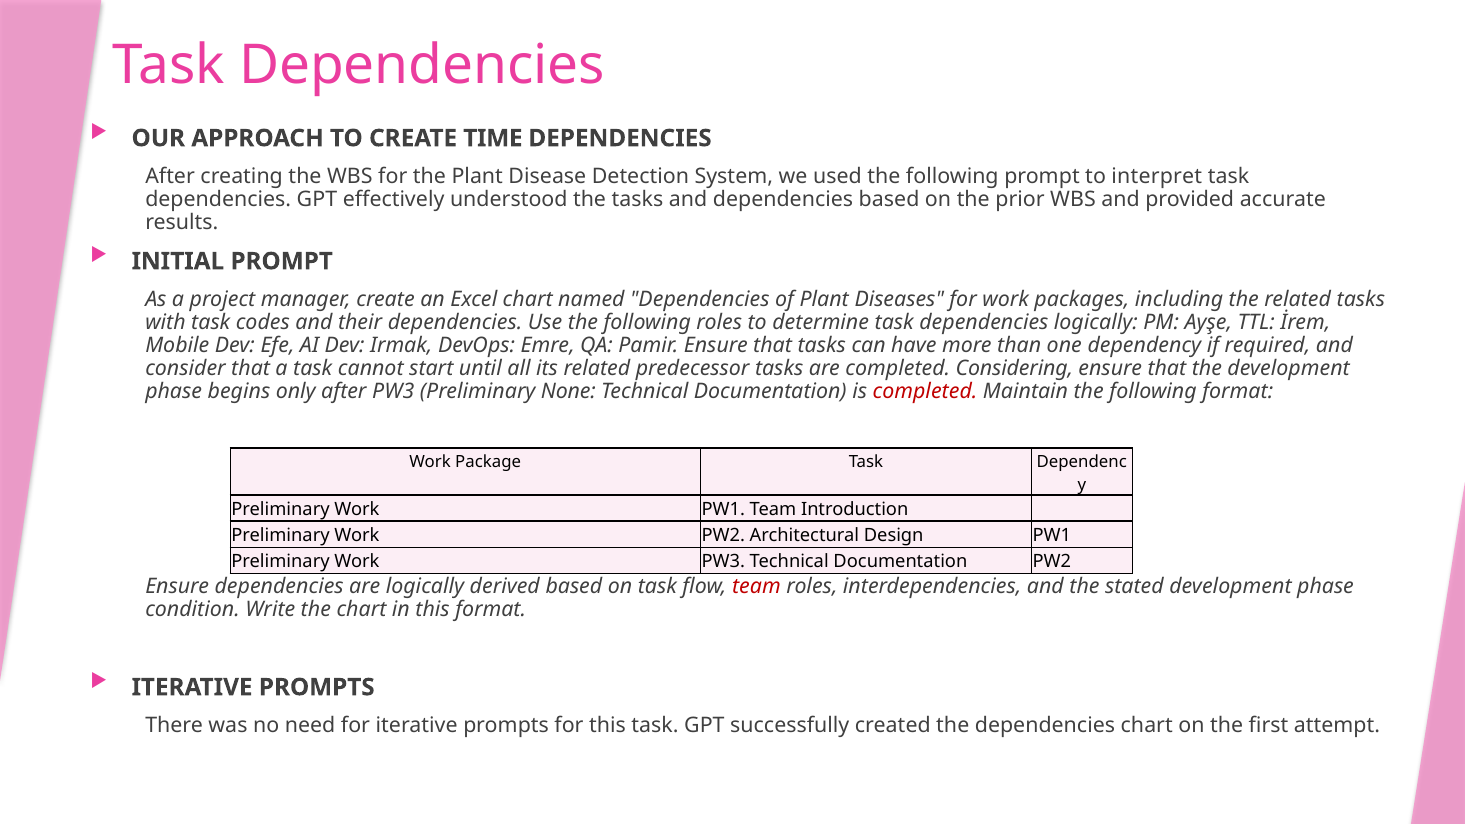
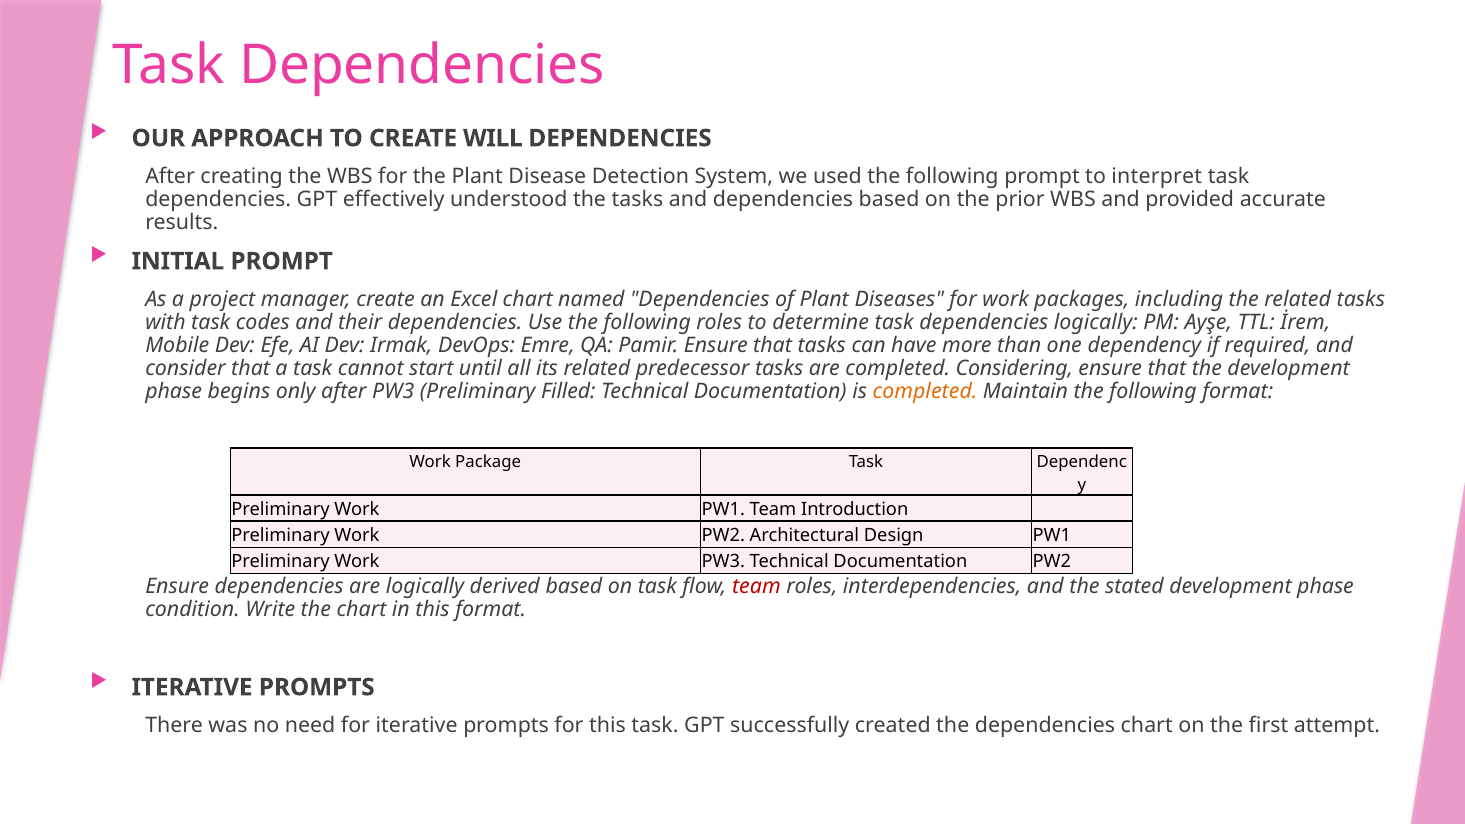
TIME: TIME -> WILL
None: None -> Filled
completed at (925, 392) colour: red -> orange
